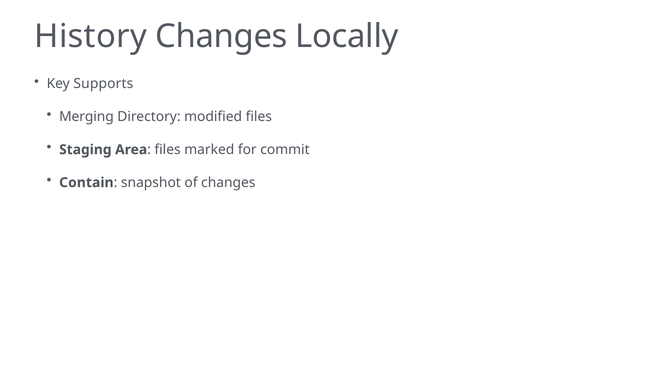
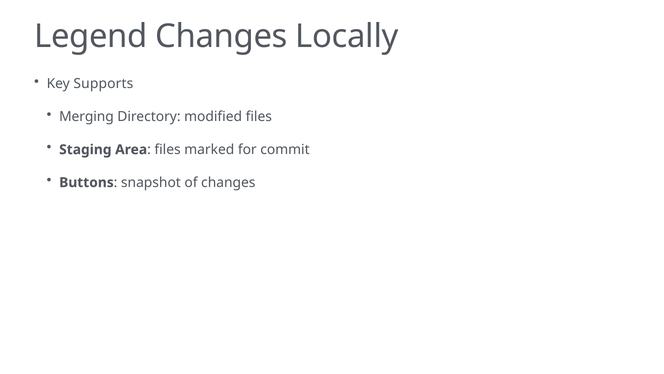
History: History -> Legend
Contain: Contain -> Buttons
